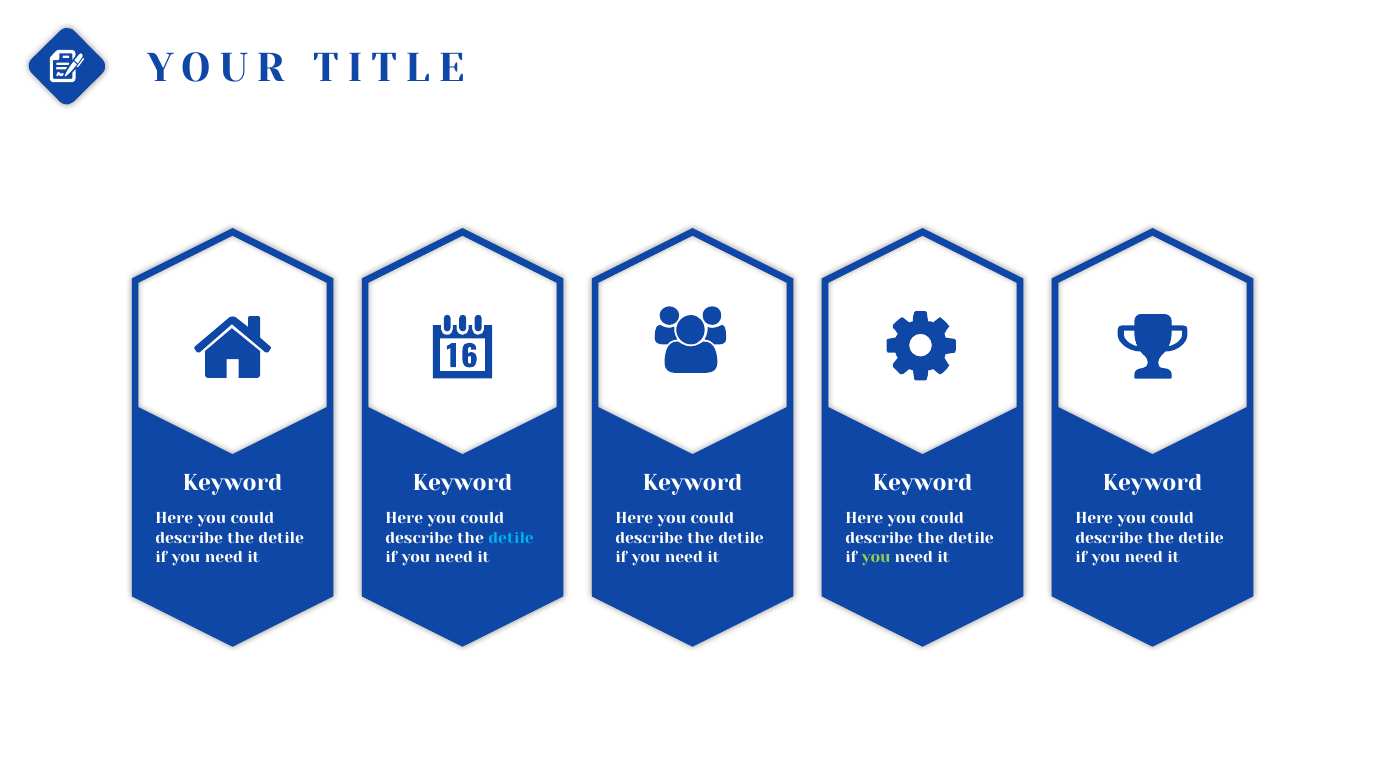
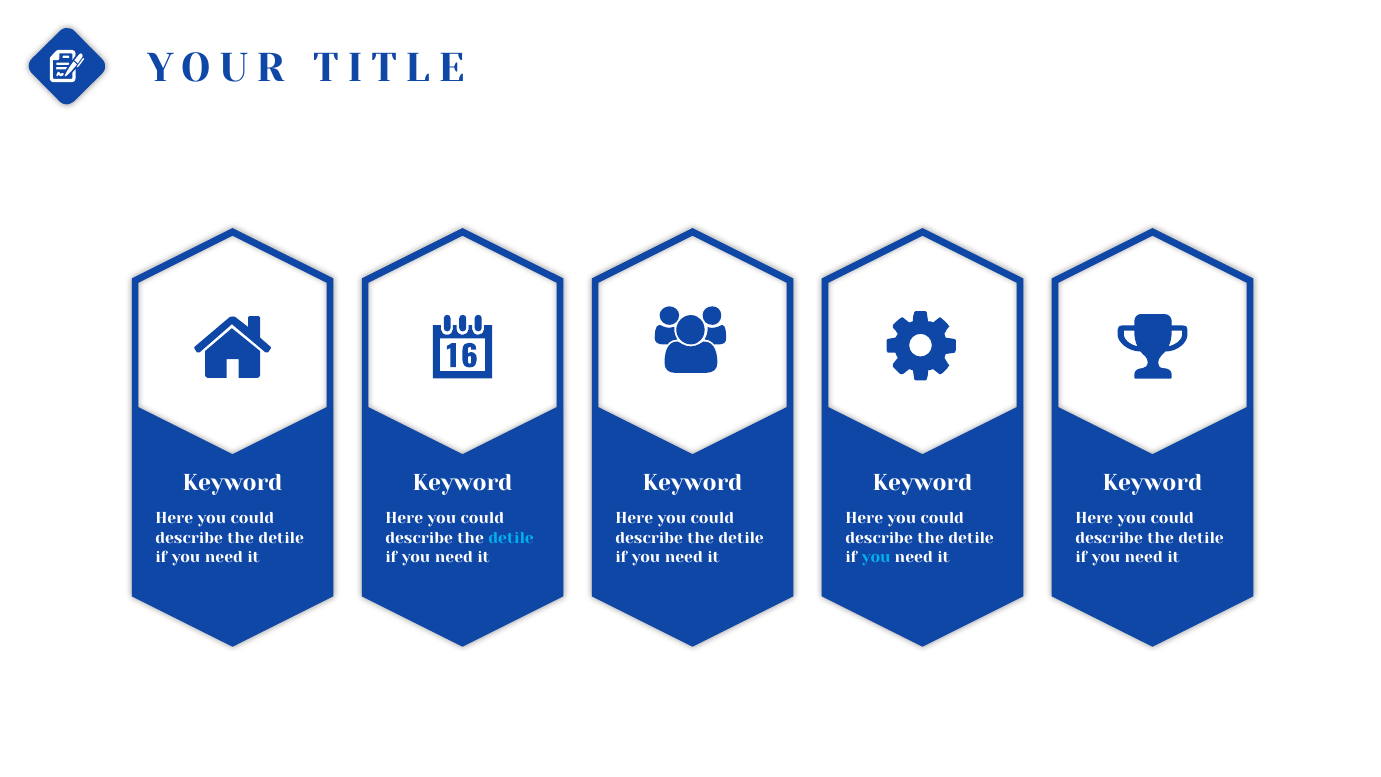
you at (876, 557) colour: light green -> light blue
